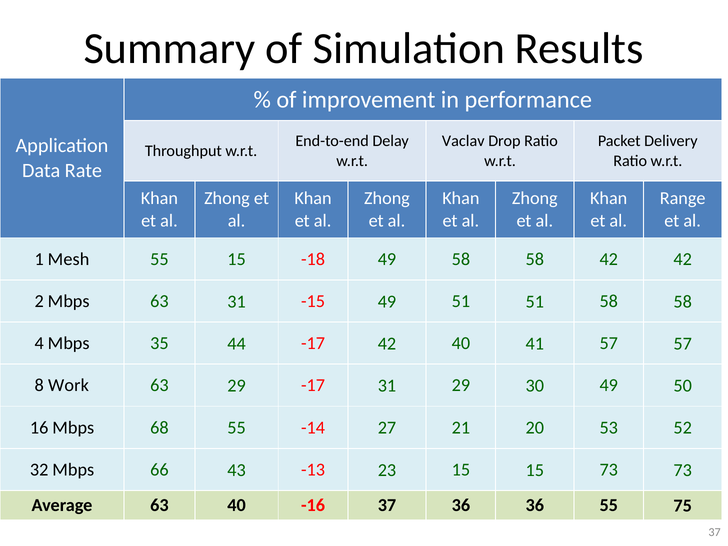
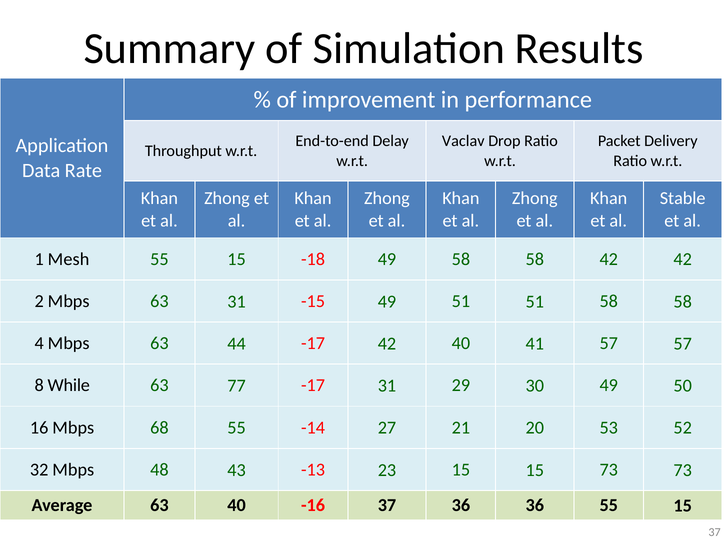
Range: Range -> Stable
4 Mbps 35: 35 -> 63
Work: Work -> While
63 29: 29 -> 77
66: 66 -> 48
36 55 75: 75 -> 15
